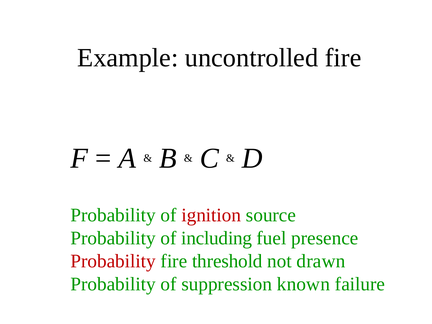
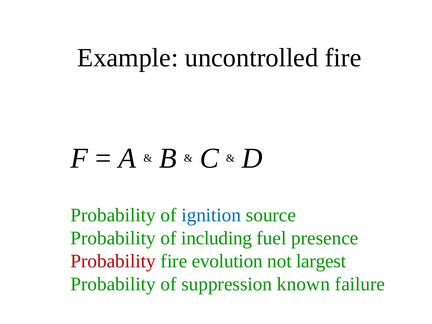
ignition colour: red -> blue
threshold: threshold -> evolution
drawn: drawn -> largest
